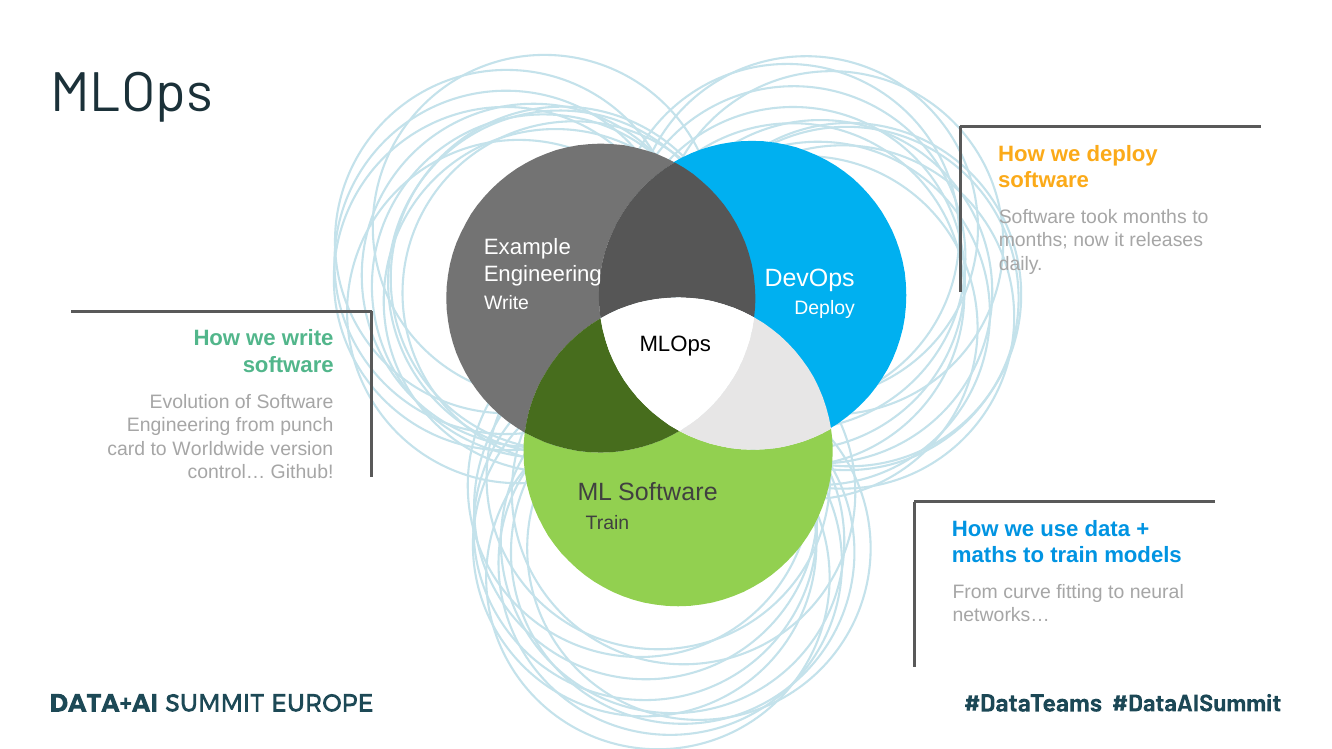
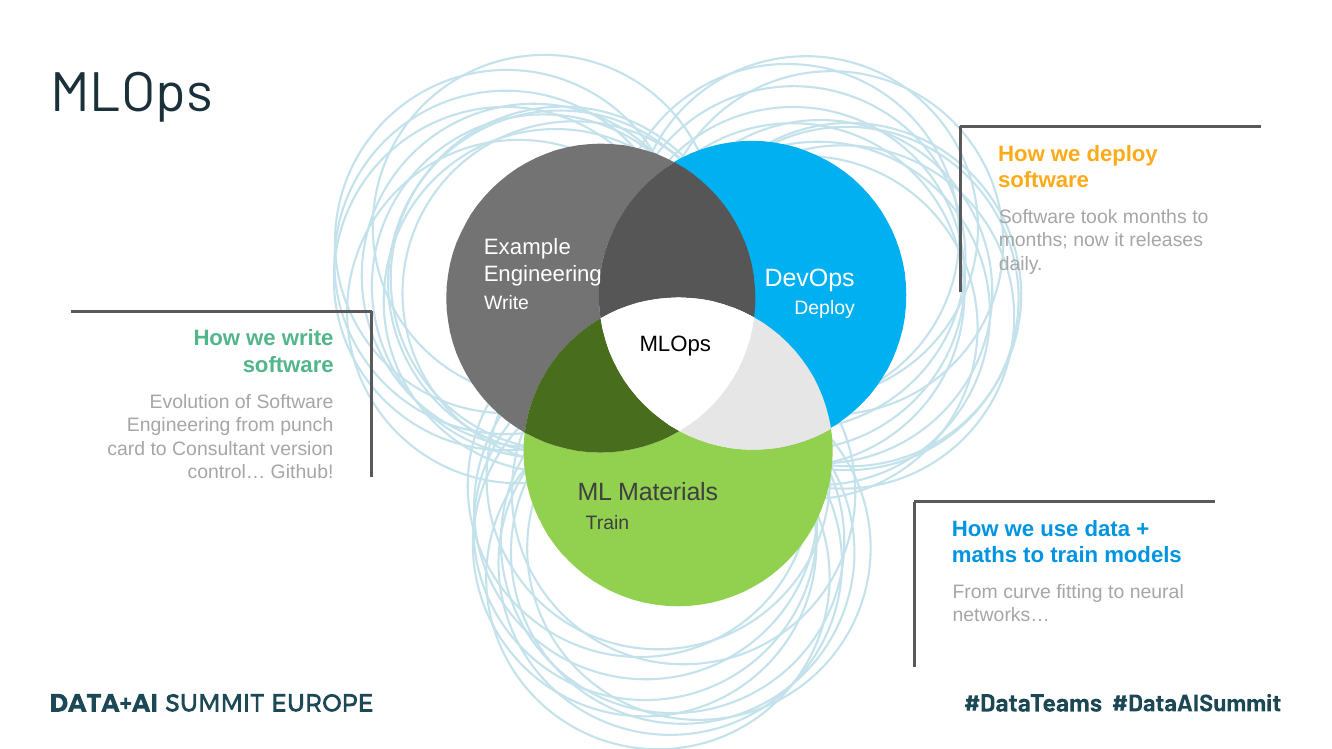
Worldwide: Worldwide -> Consultant
ML Software: Software -> Materials
